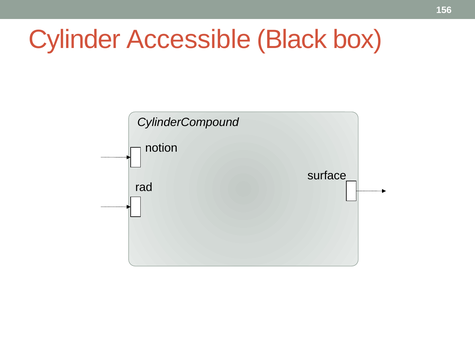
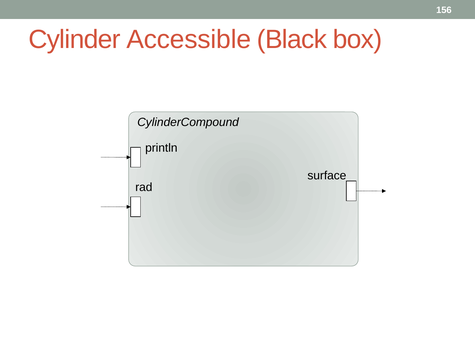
notion: notion -> println
